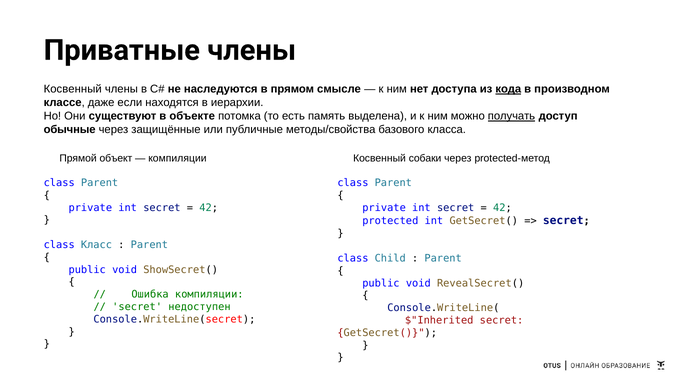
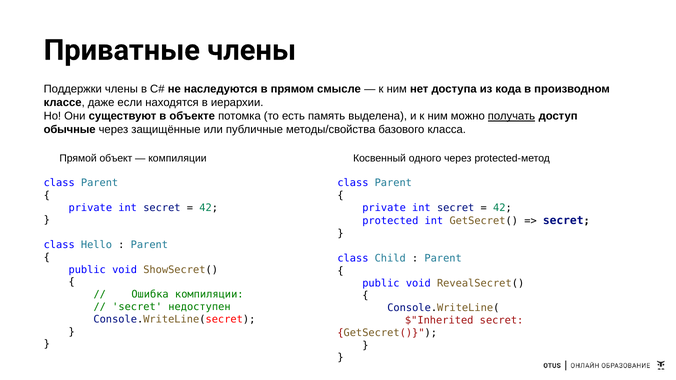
Косвенный at (73, 89): Косвенный -> Поддержки
кода underline: present -> none
собаки: собаки -> одного
Класс: Класс -> Hello
